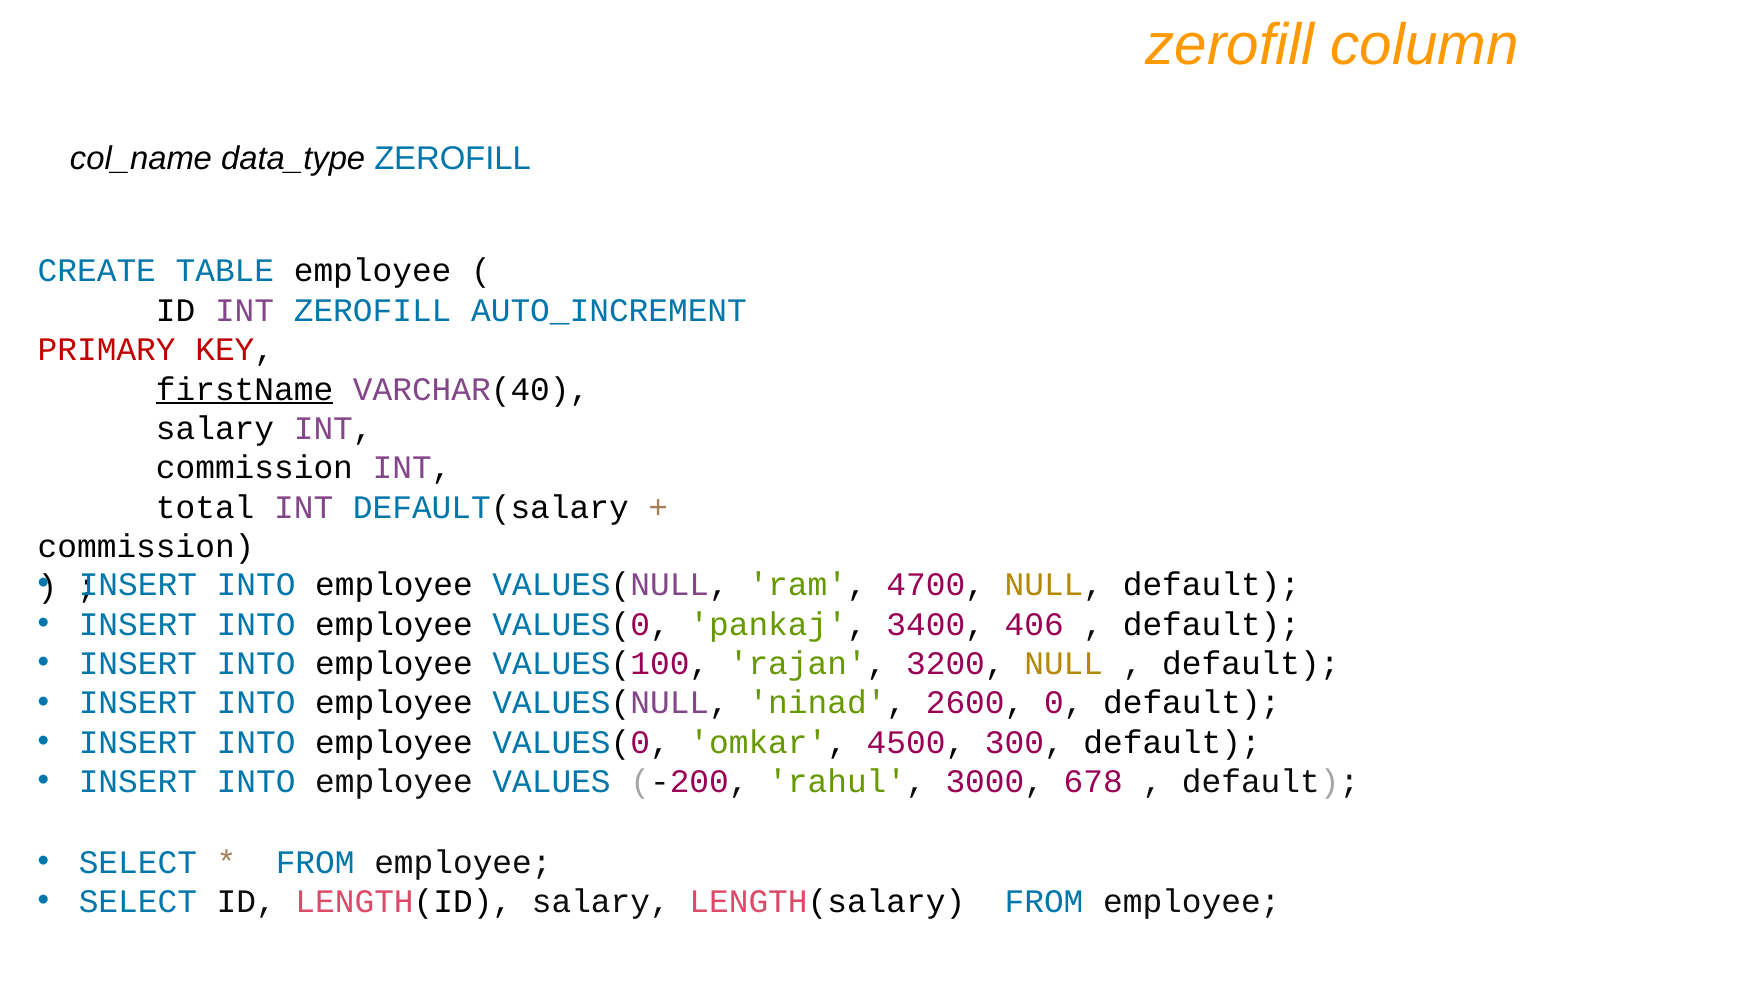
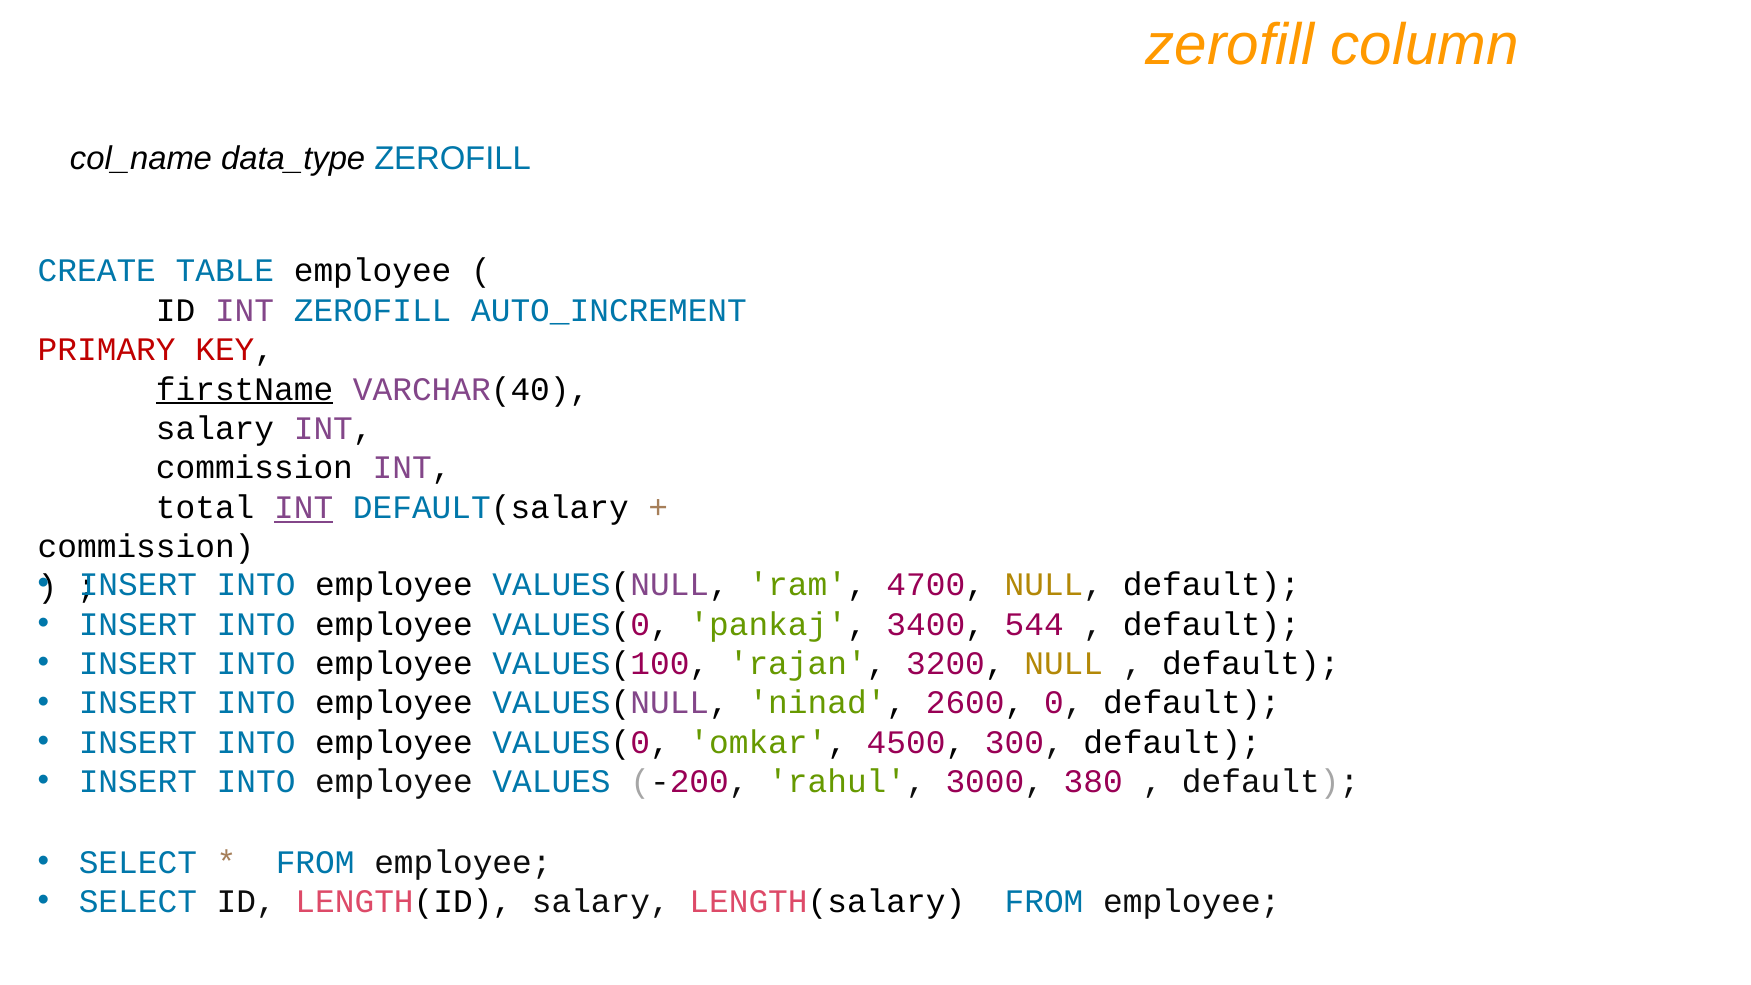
INT at (304, 507) underline: none -> present
406: 406 -> 544
678: 678 -> 380
